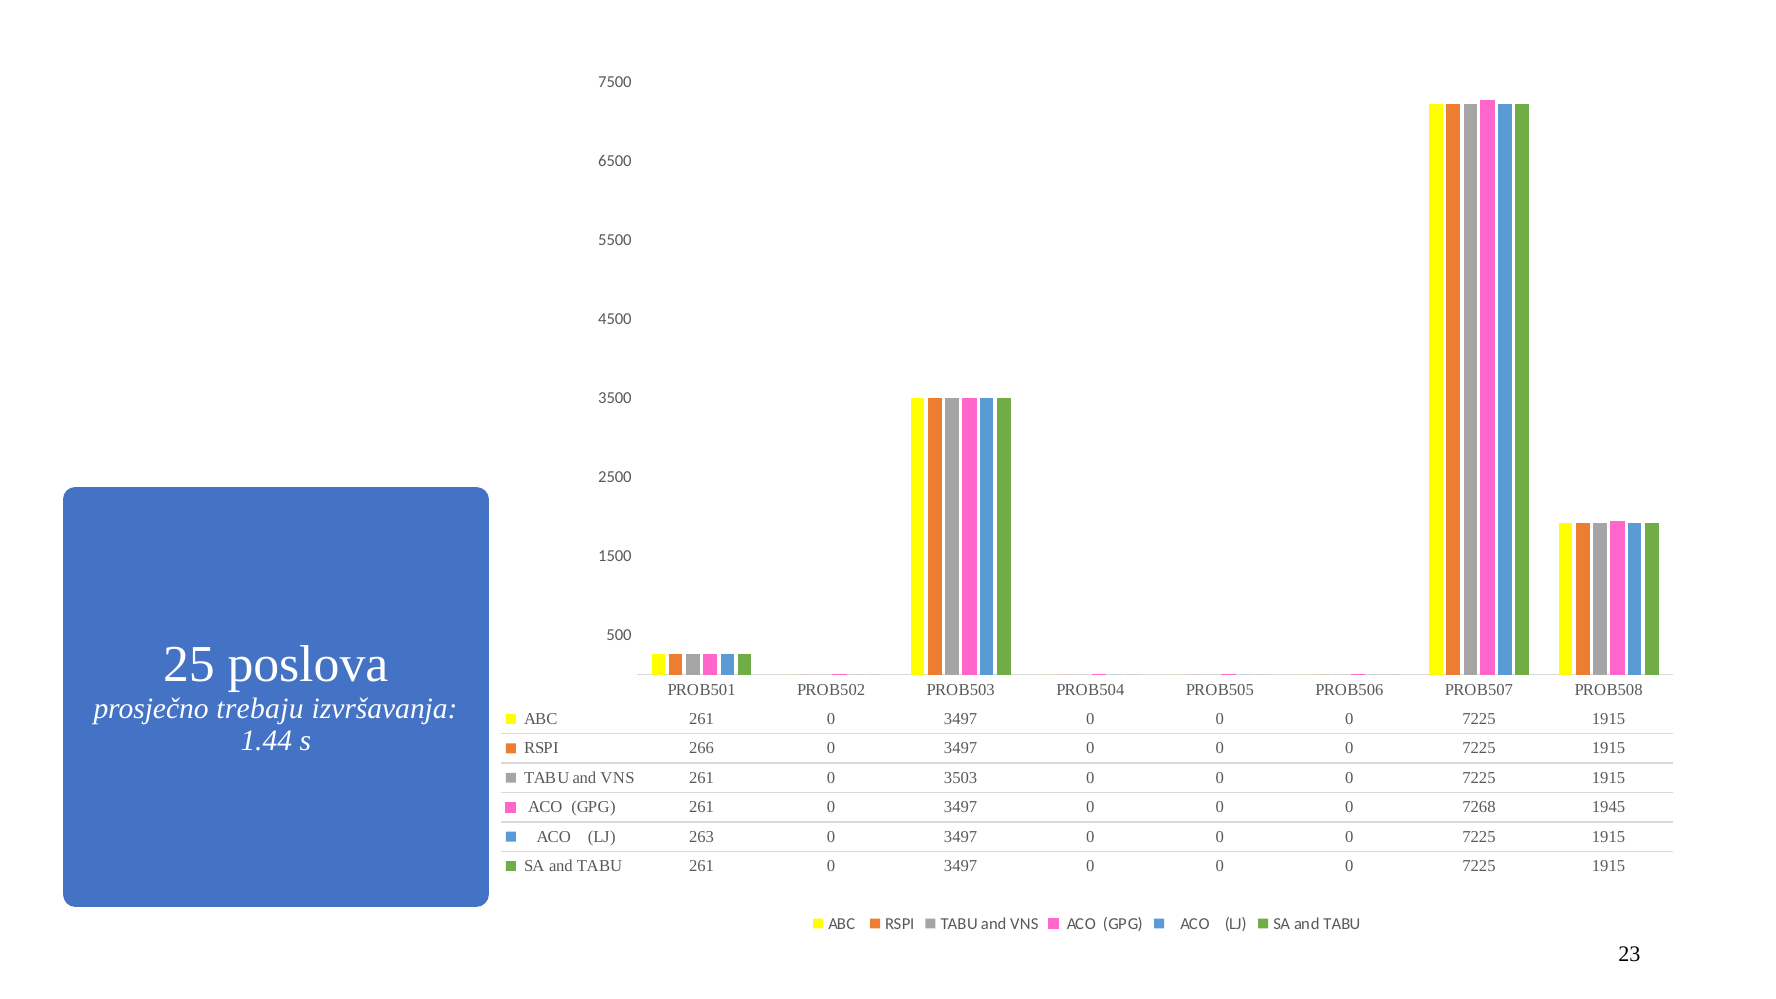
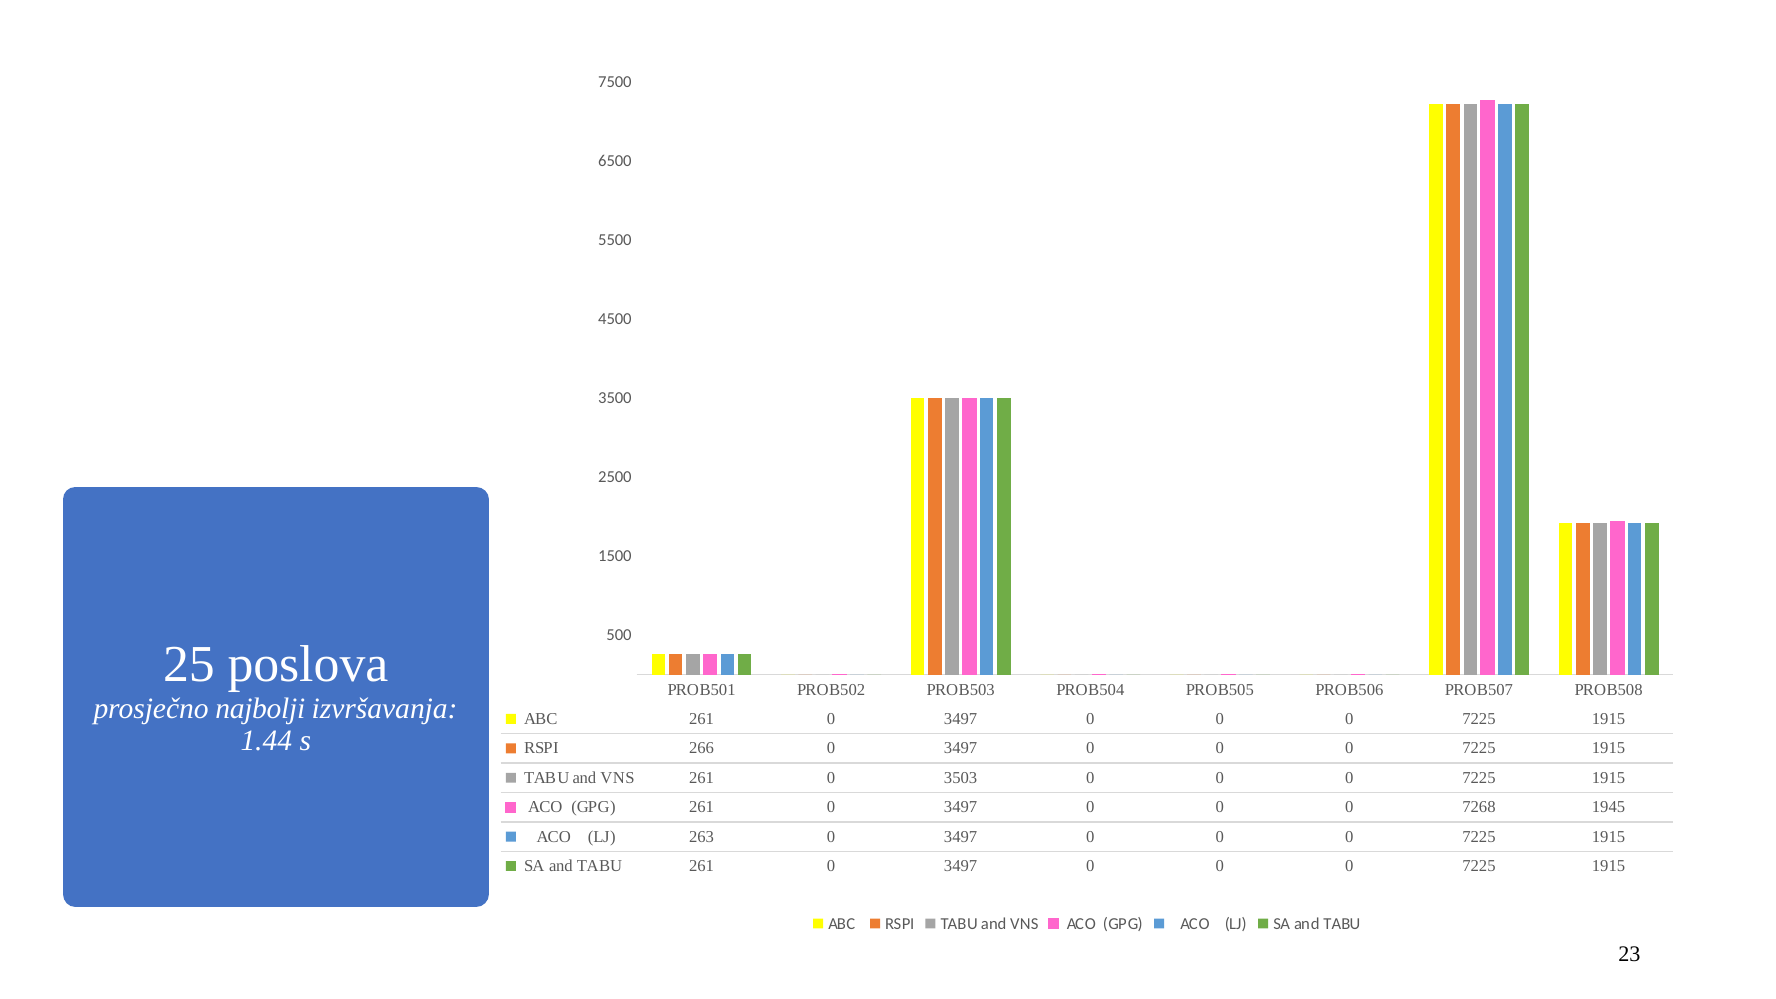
trebaju: trebaju -> najbolji
